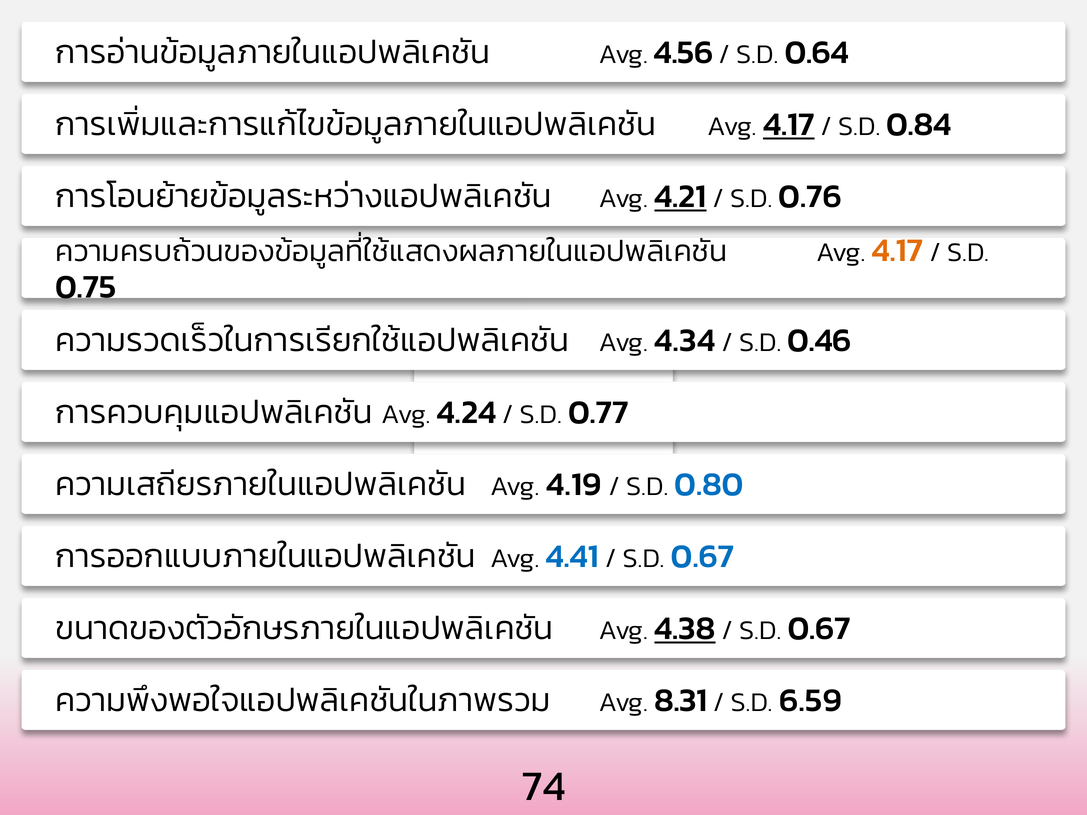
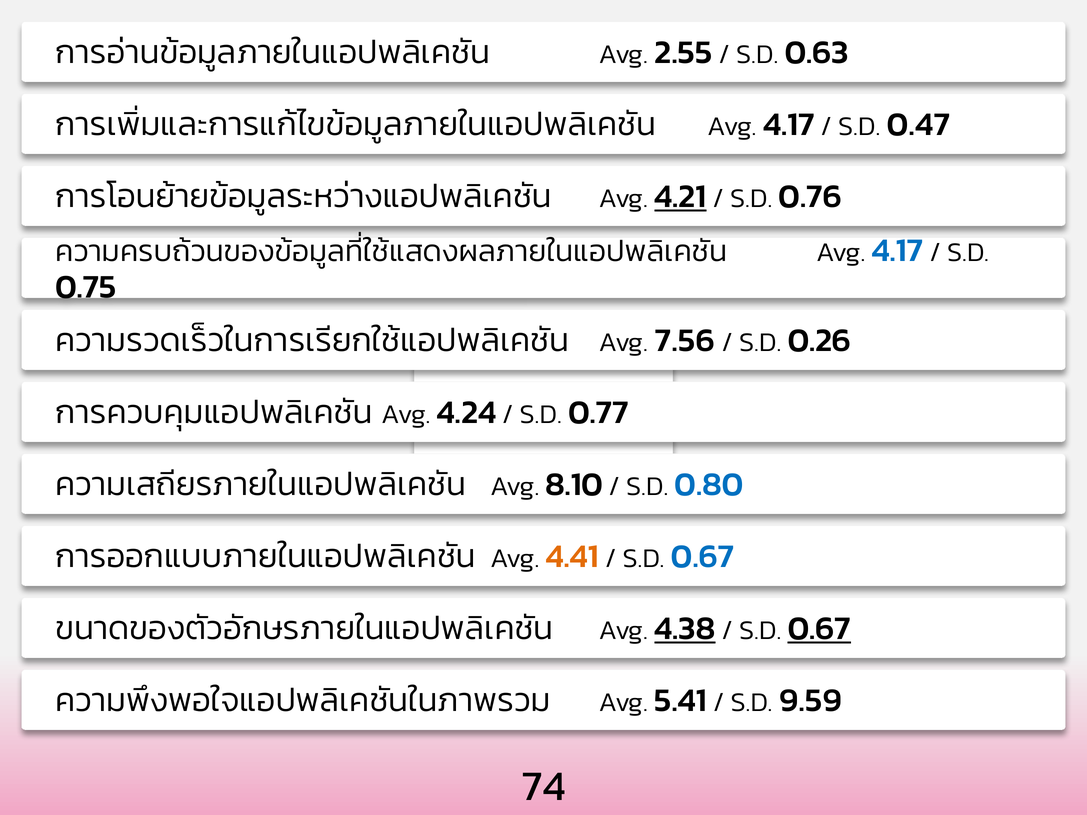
4.56: 4.56 -> 2.55
0.64: 0.64 -> 0.63
4.17 at (789, 124) underline: present -> none
0.84: 0.84 -> 0.47
4.17 at (898, 251) colour: orange -> blue
4.34: 4.34 -> 7.56
0.46: 0.46 -> 0.26
4.19: 4.19 -> 8.10
4.41 colour: blue -> orange
0.67 at (819, 629) underline: none -> present
8.31: 8.31 -> 5.41
6.59: 6.59 -> 9.59
